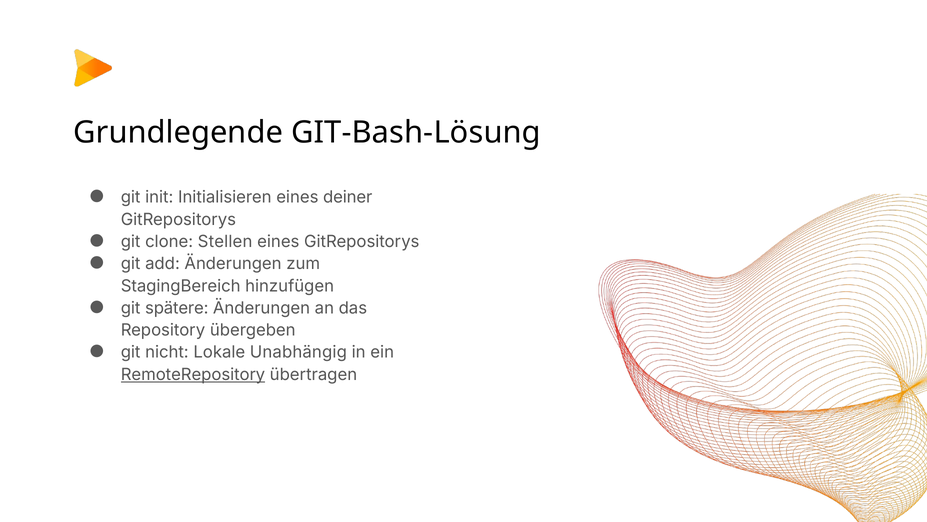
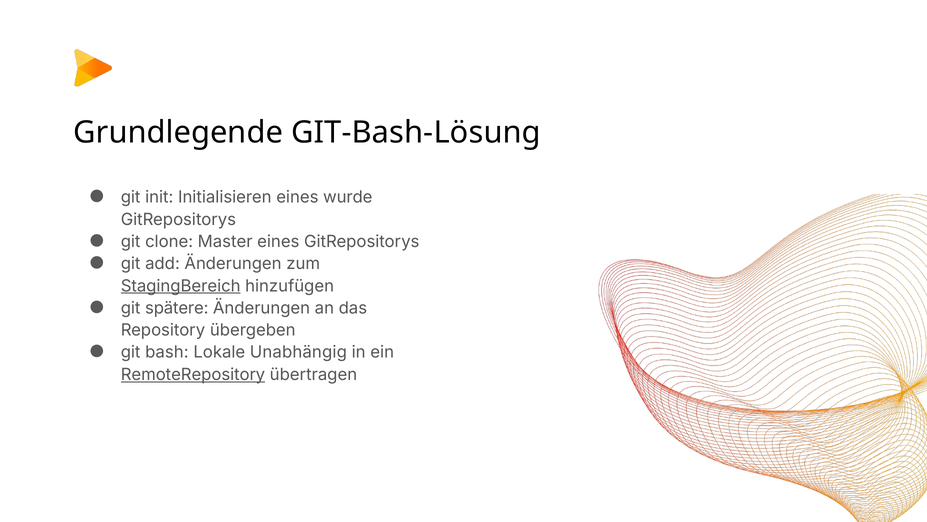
deiner: deiner -> wurde
Stellen: Stellen -> Master
StagingBereich underline: none -> present
nicht: nicht -> bash
